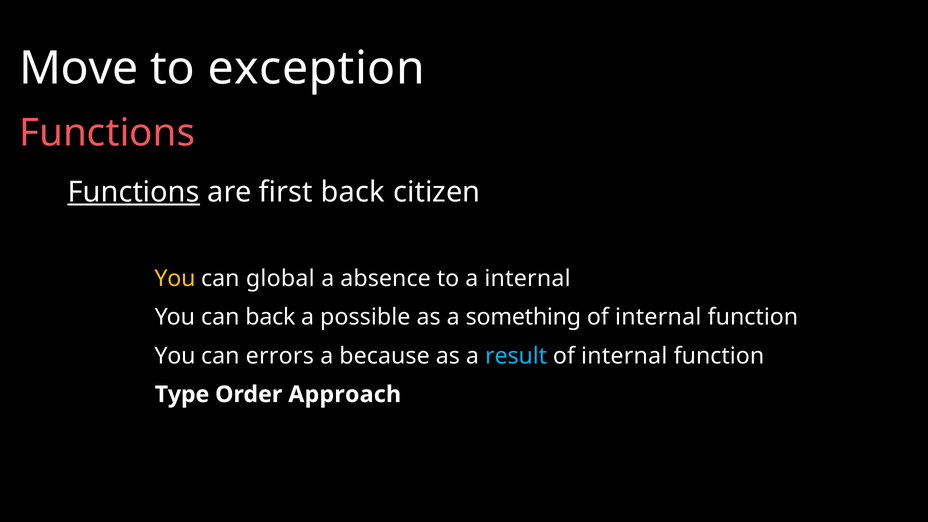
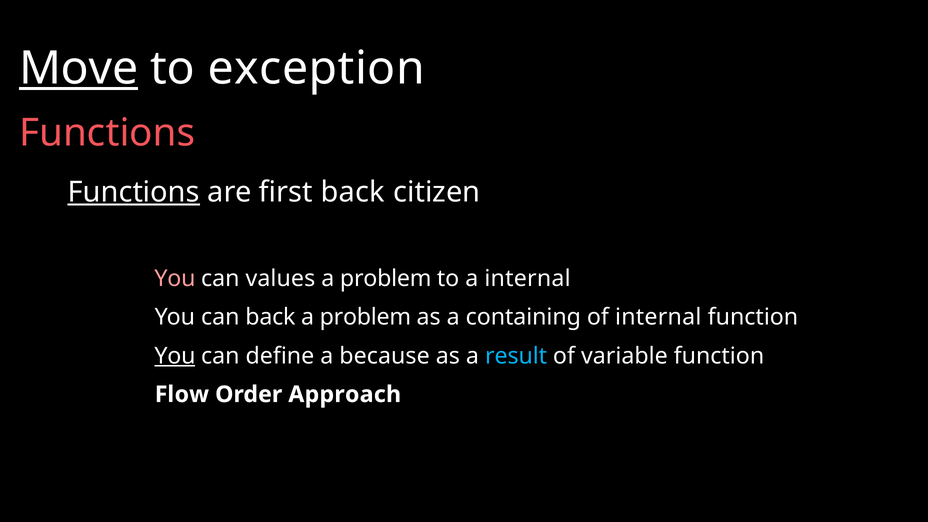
Move underline: none -> present
You at (175, 279) colour: yellow -> pink
global: global -> values
absence at (386, 279): absence -> problem
possible at (365, 317): possible -> problem
something: something -> containing
You at (175, 356) underline: none -> present
errors: errors -> define
internal at (624, 356): internal -> variable
Type: Type -> Flow
